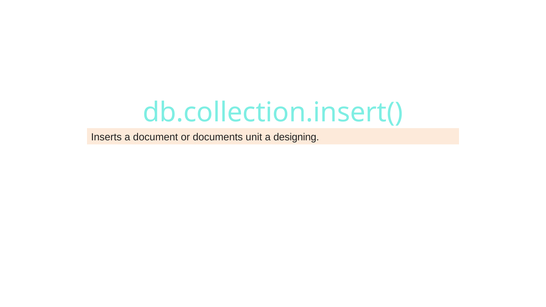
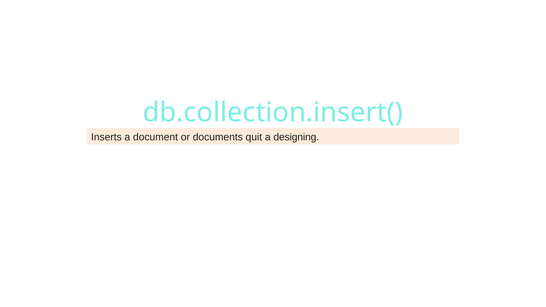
unit: unit -> quit
